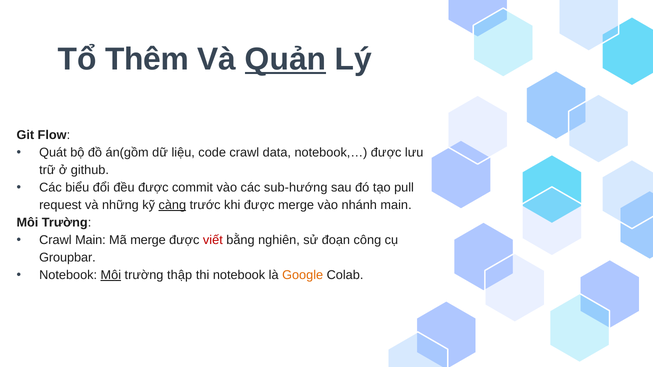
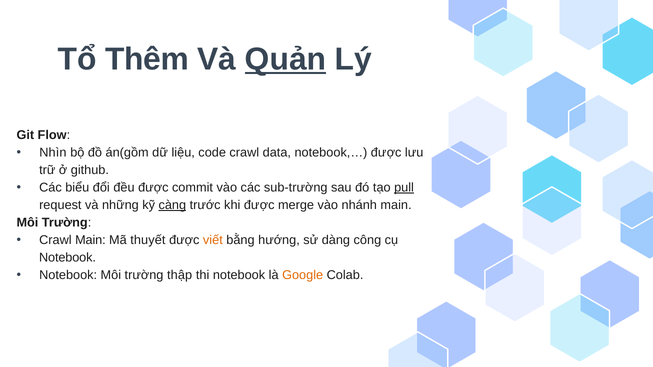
Quát: Quát -> Nhìn
sub-hướng: sub-hướng -> sub-trường
pull underline: none -> present
Mã merge: merge -> thuyết
viết colour: red -> orange
nghiên: nghiên -> hướng
đoạn: đoạn -> dàng
Groupbar at (67, 258): Groupbar -> Notebook
Môi at (111, 275) underline: present -> none
